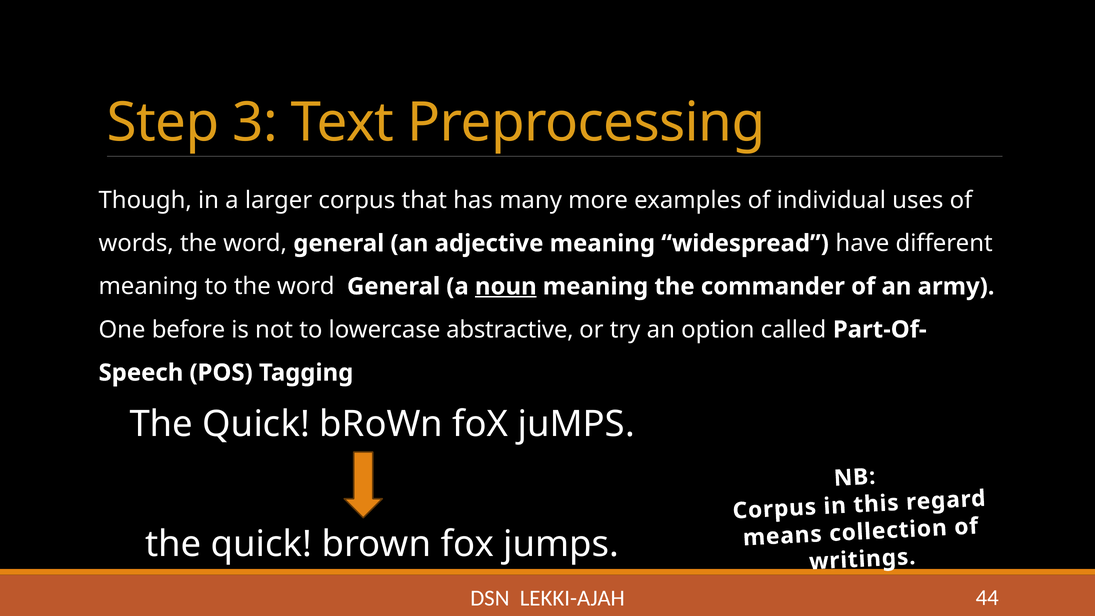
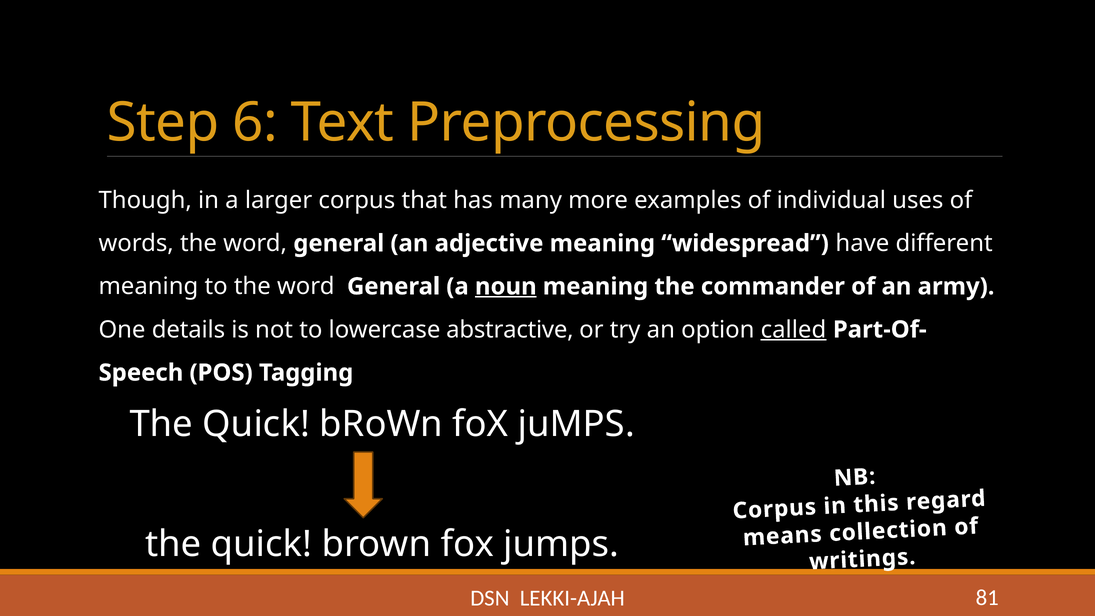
3: 3 -> 6
before: before -> details
called underline: none -> present
44: 44 -> 81
